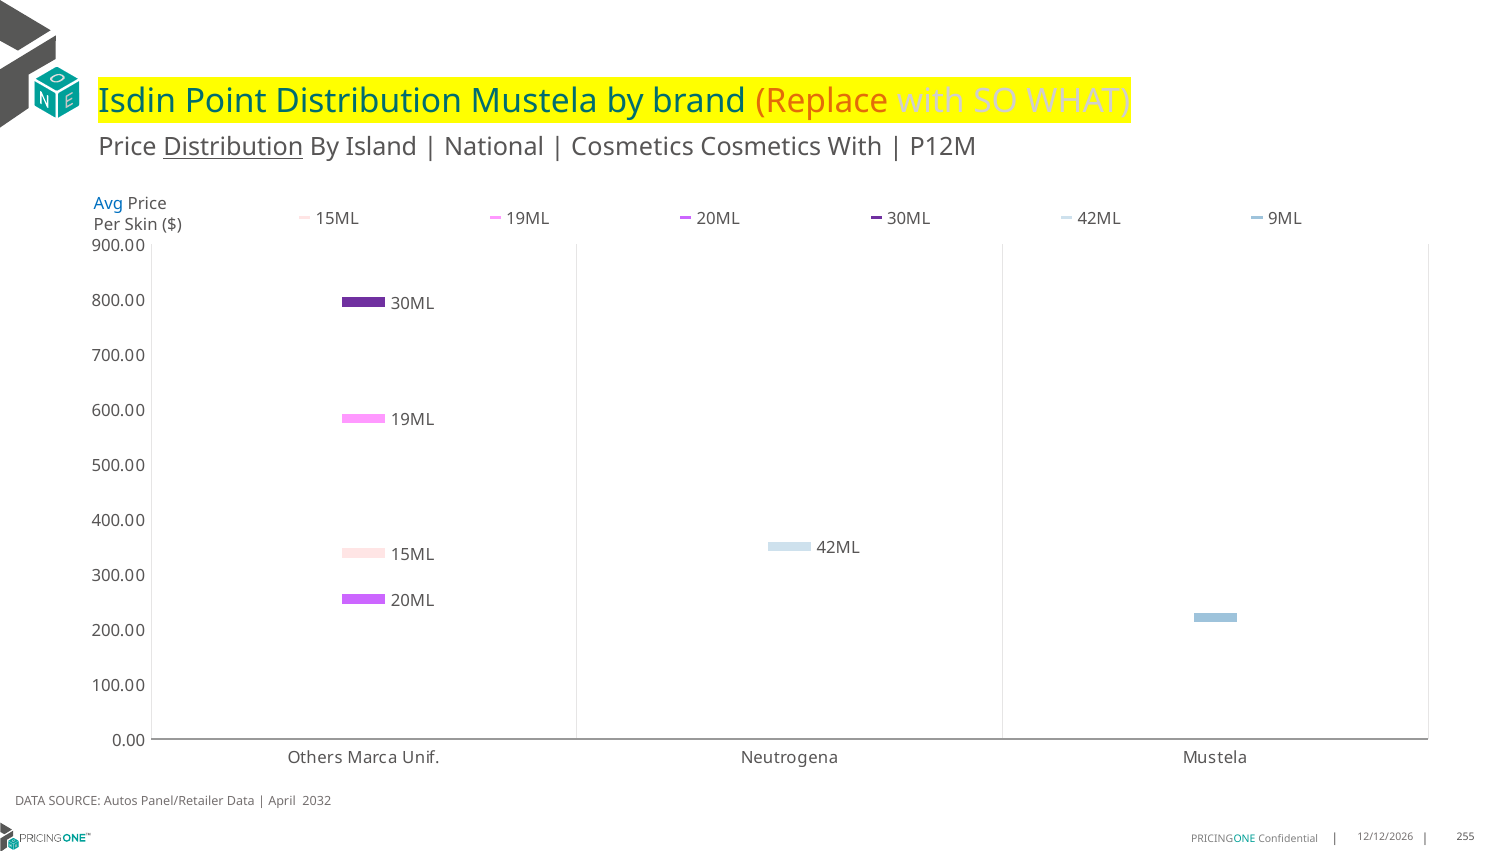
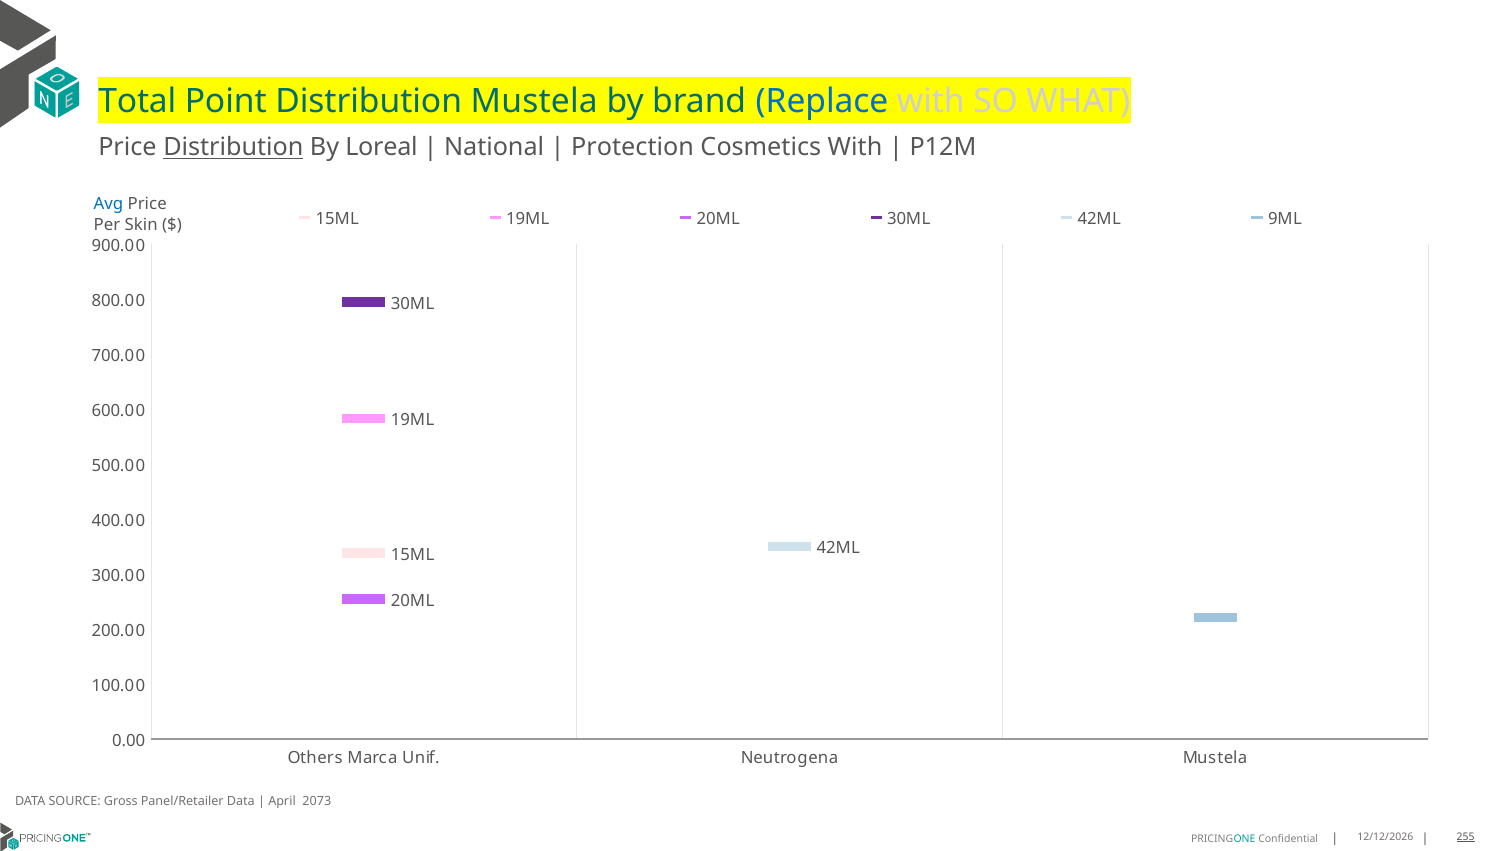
Isdin: Isdin -> Total
Replace colour: orange -> blue
Island: Island -> Loreal
Cosmetics at (632, 147): Cosmetics -> Protection
Autos: Autos -> Gross
2032: 2032 -> 2073
255 underline: none -> present
